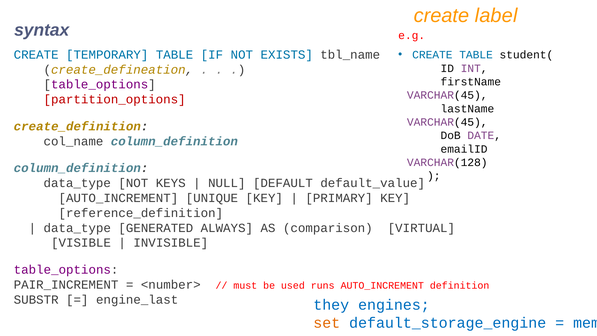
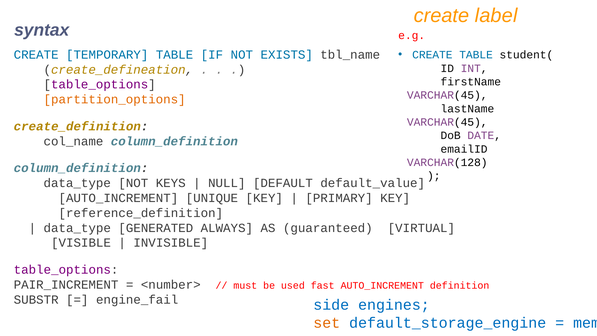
partition_options colour: red -> orange
comparison: comparison -> guaranteed
runs: runs -> fast
engine_last: engine_last -> engine_fail
they: they -> side
